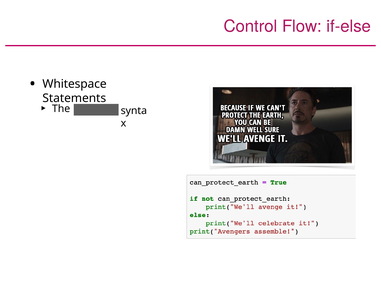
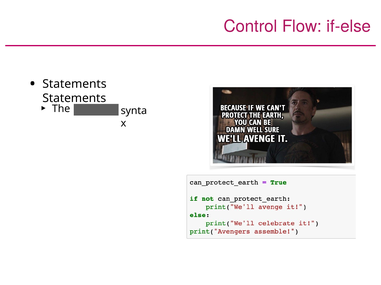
Whitespace at (75, 84): Whitespace -> Statements
